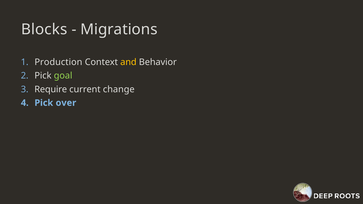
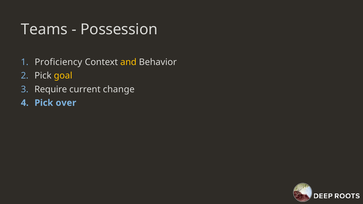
Blocks: Blocks -> Teams
Migrations: Migrations -> Possession
Production: Production -> Proficiency
goal colour: light green -> yellow
